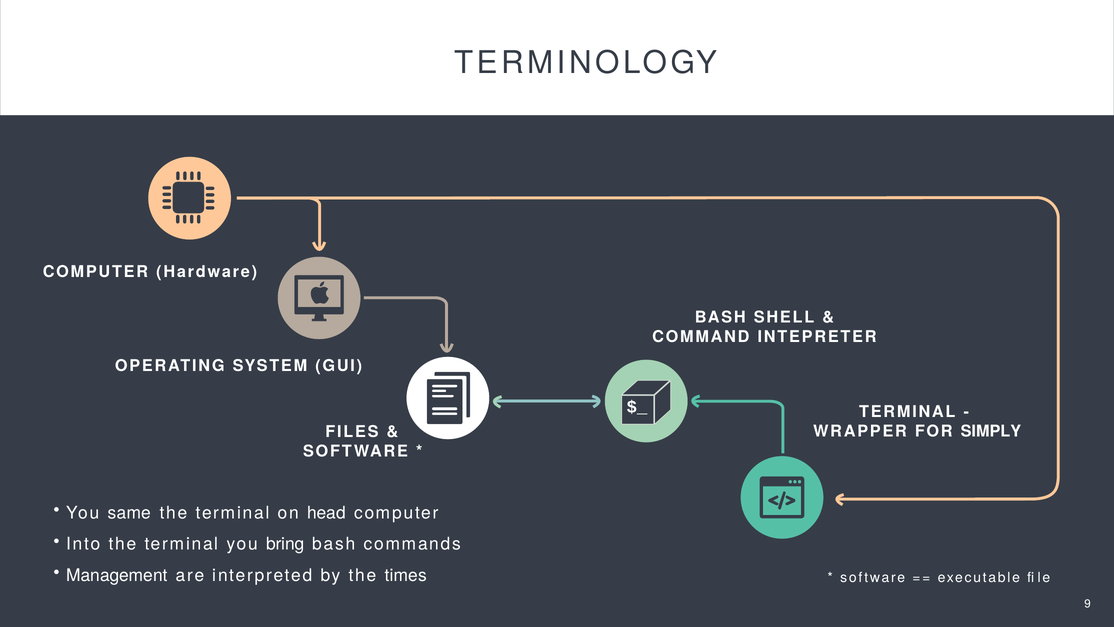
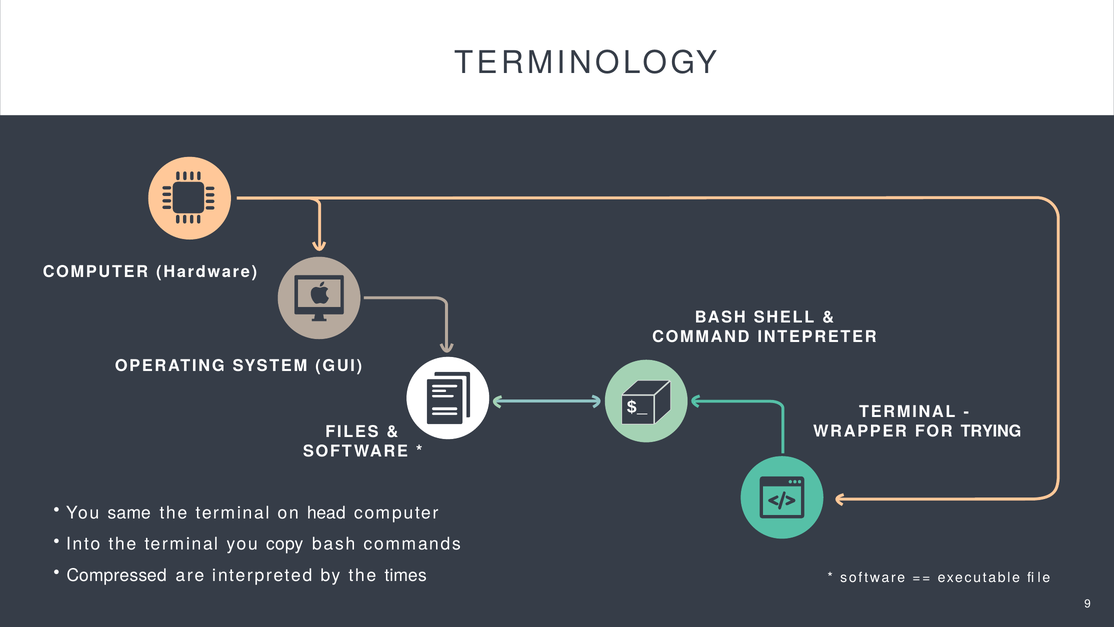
SIMPLY: SIMPLY -> TRYING
bring: bring -> copy
Management: Management -> Compressed
